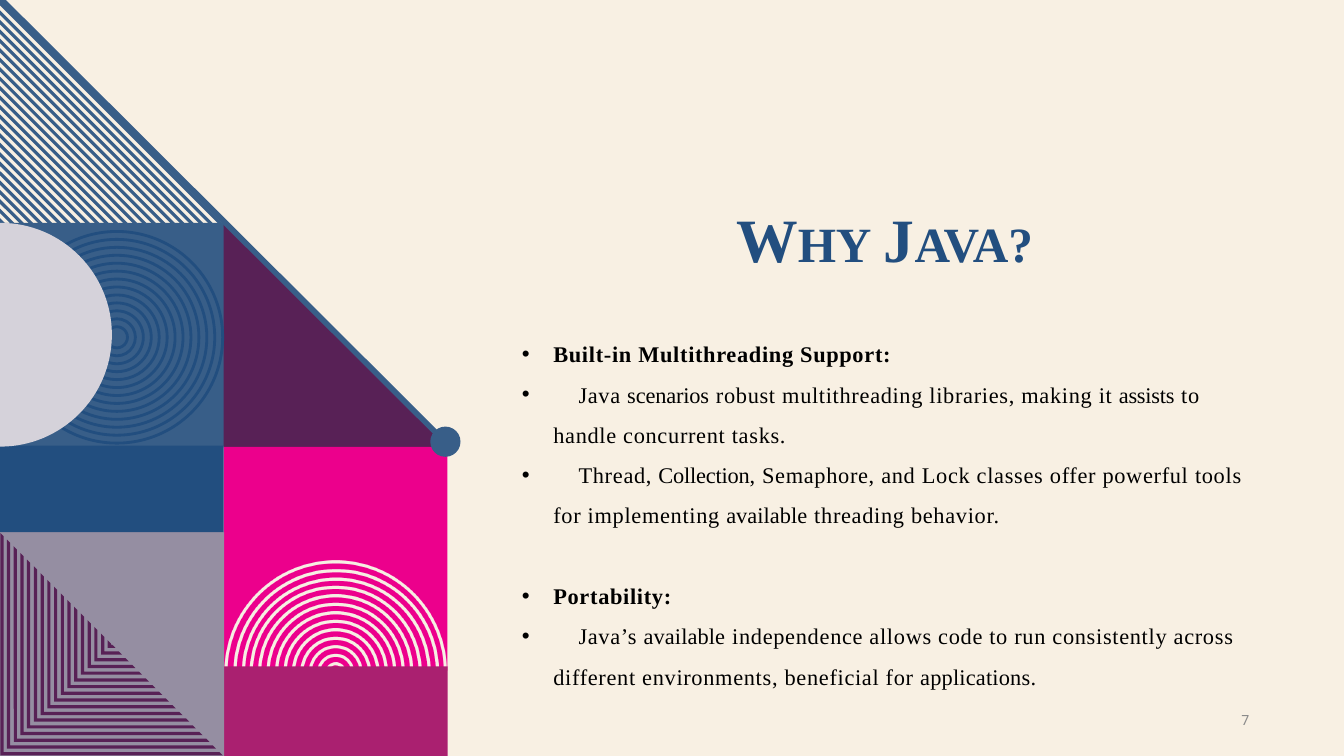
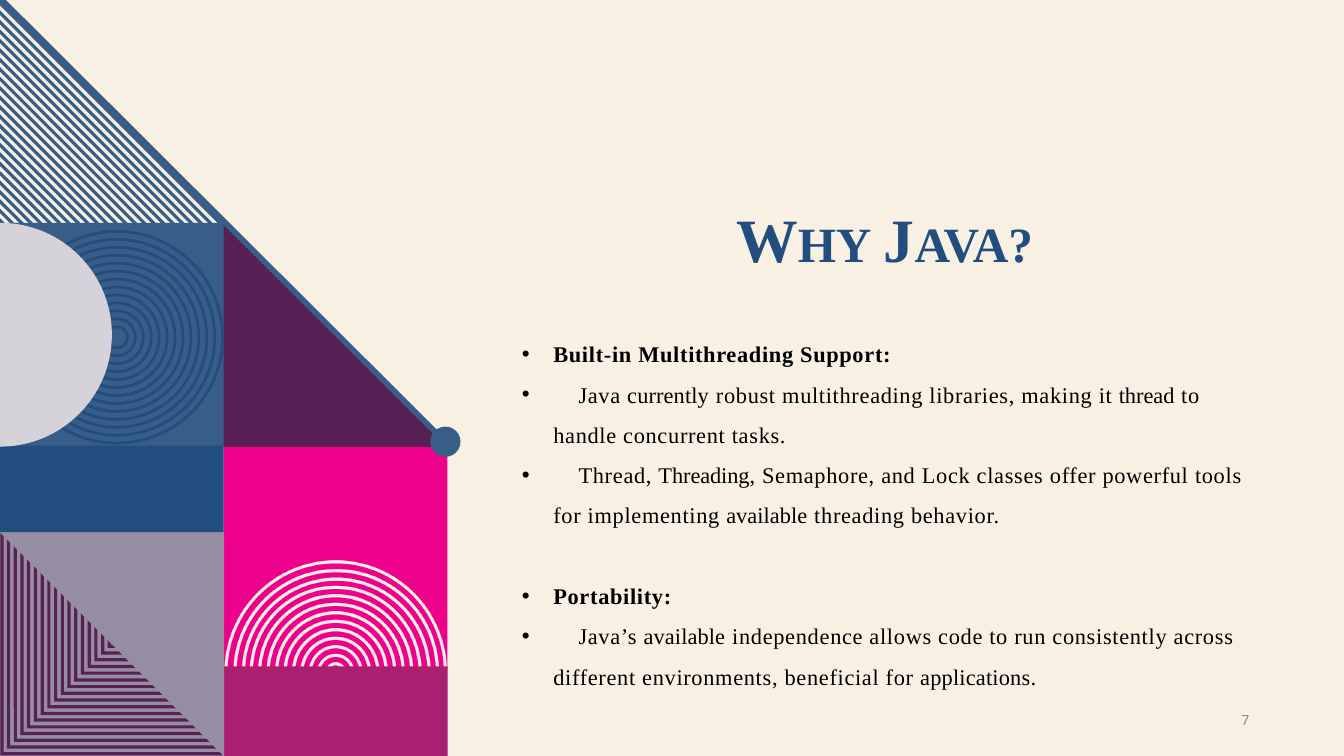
scenarios: scenarios -> currently
it assists: assists -> thread
Thread Collection: Collection -> Threading
